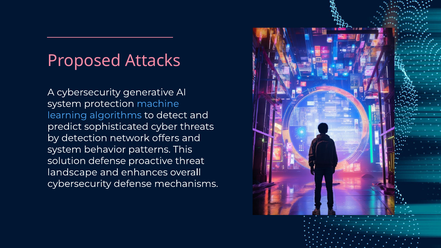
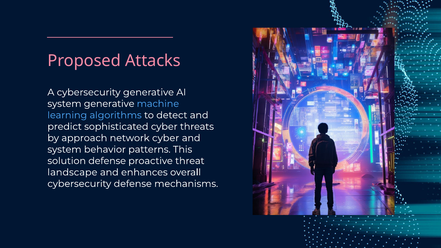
system protection: protection -> generative
detection: detection -> approach
network offers: offers -> cyber
